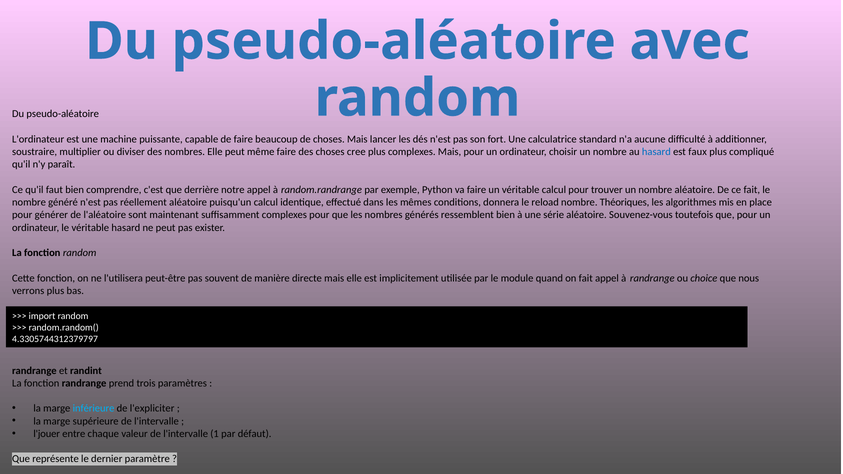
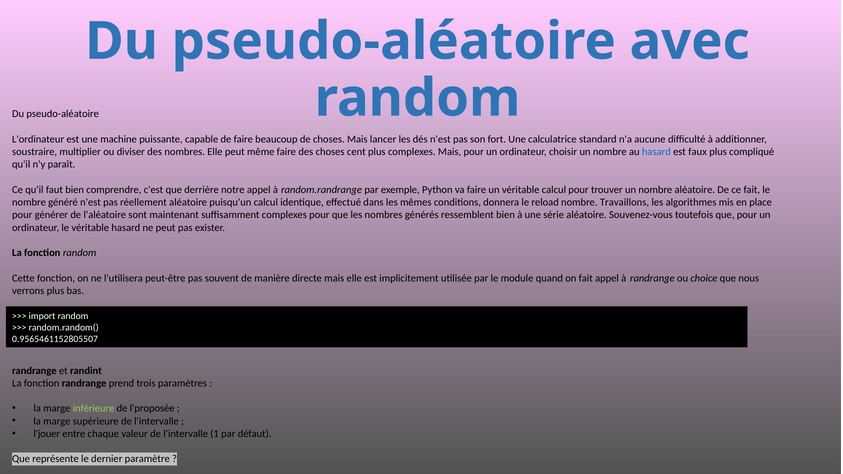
cree: cree -> cent
Théoriques: Théoriques -> Travaillons
4.3305744312379797: 4.3305744312379797 -> 0.9565461152805507
inférieure colour: light blue -> light green
l'expliciter: l'expliciter -> l'proposée
